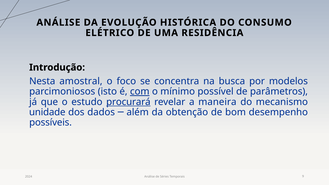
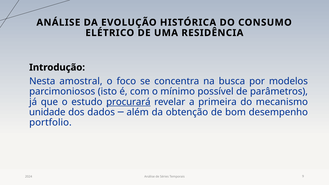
com underline: present -> none
maneira: maneira -> primeira
possíveis: possíveis -> portfolio
